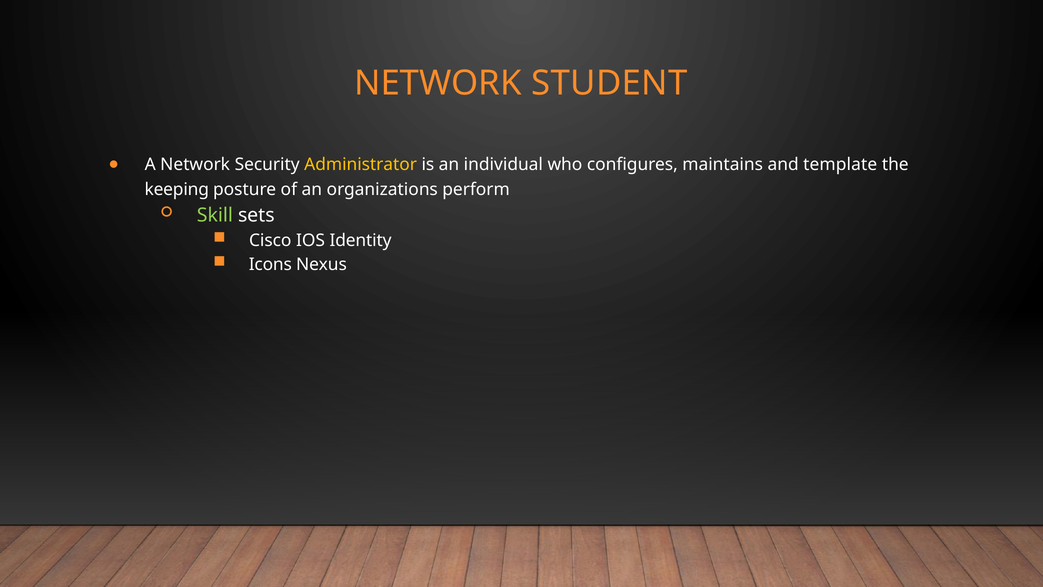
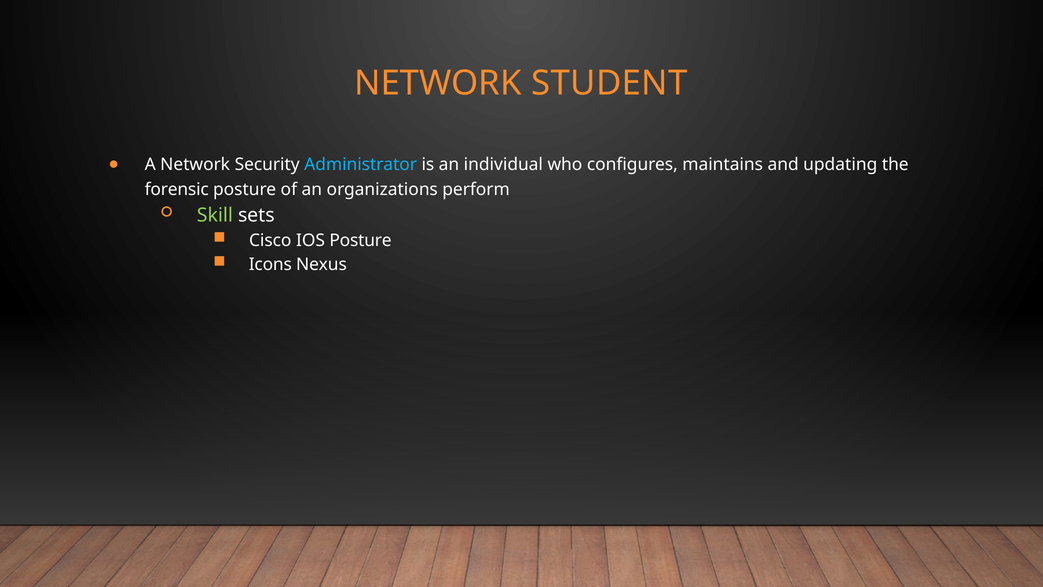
Administrator colour: yellow -> light blue
template: template -> updating
keeping: keeping -> forensic
IOS Identity: Identity -> Posture
